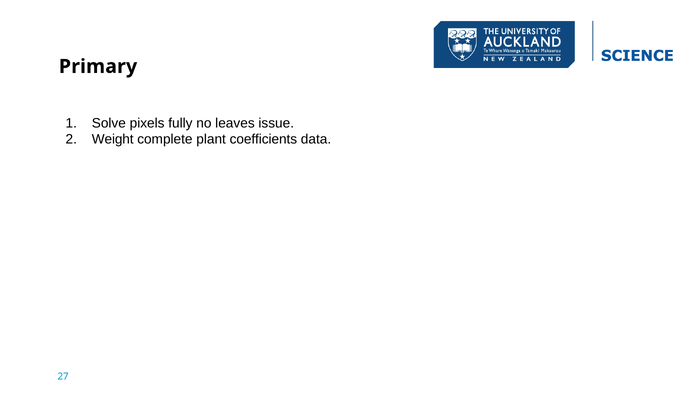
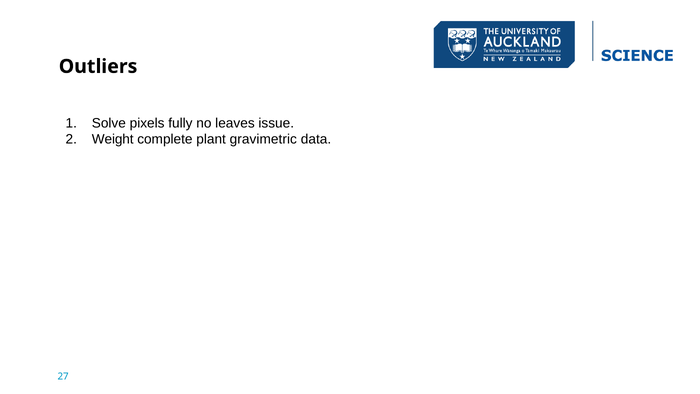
Primary: Primary -> Outliers
coefficients: coefficients -> gravimetric
